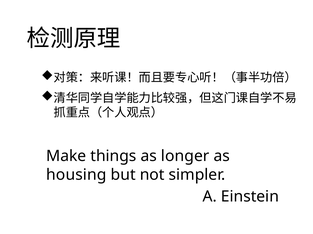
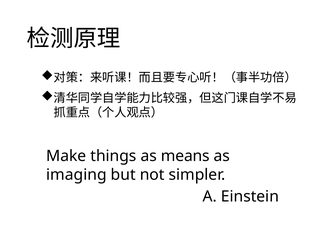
longer: longer -> means
housing: housing -> imaging
